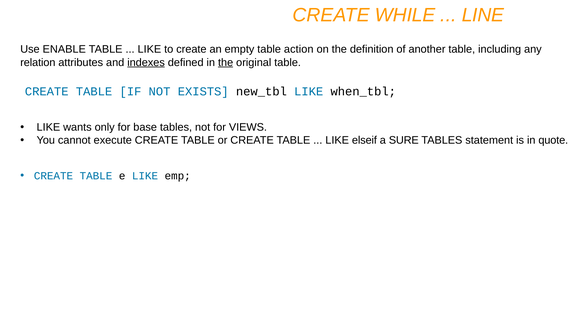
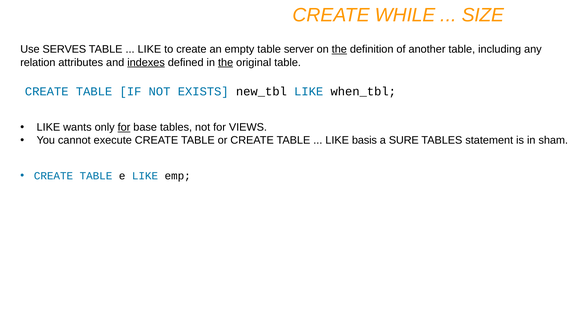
LINE: LINE -> SIZE
ENABLE: ENABLE -> SERVES
action: action -> server
the at (339, 49) underline: none -> present
for at (124, 127) underline: none -> present
elseif: elseif -> basis
quote: quote -> sham
